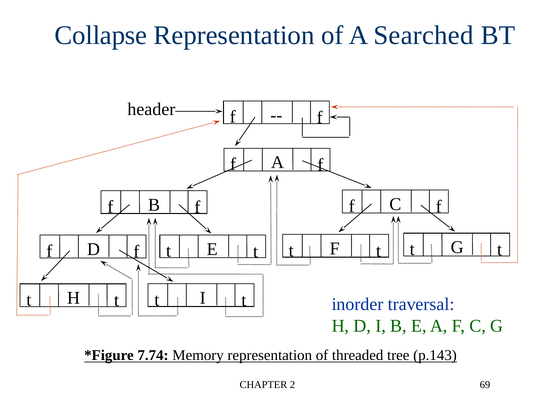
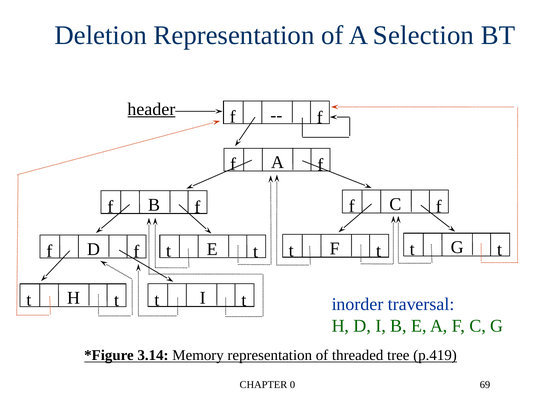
Collapse: Collapse -> Deletion
Searched: Searched -> Selection
header underline: none -> present
7.74: 7.74 -> 3.14
p.143: p.143 -> p.419
2: 2 -> 0
